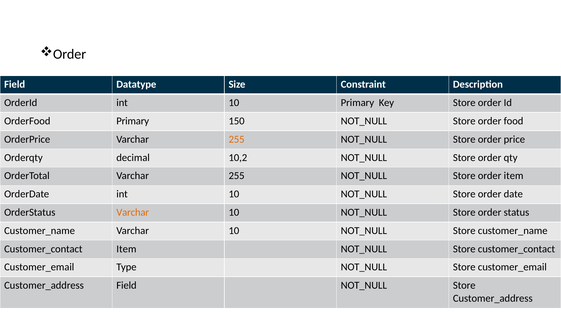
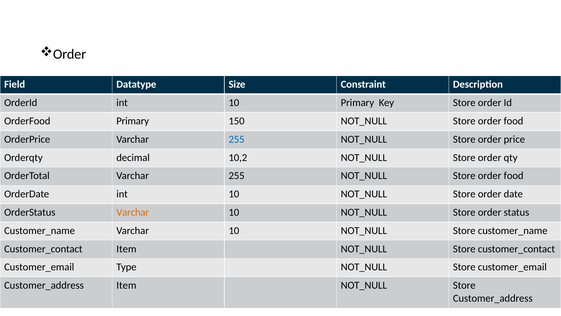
255 at (237, 139) colour: orange -> blue
item at (514, 176): item -> food
Field at (126, 285): Field -> Item
